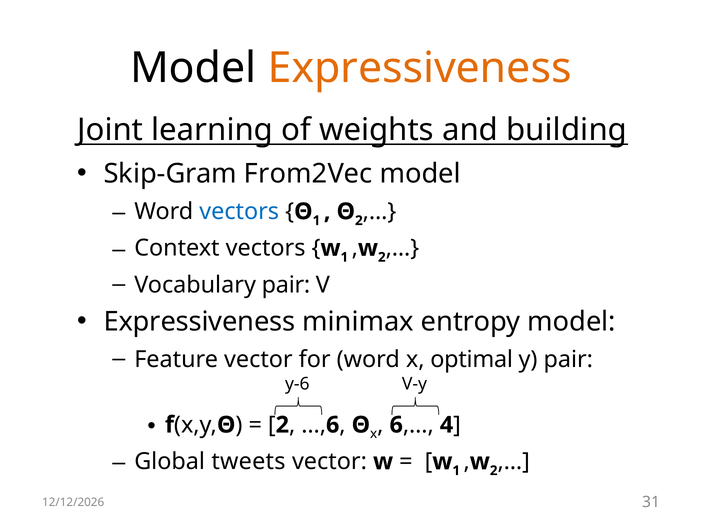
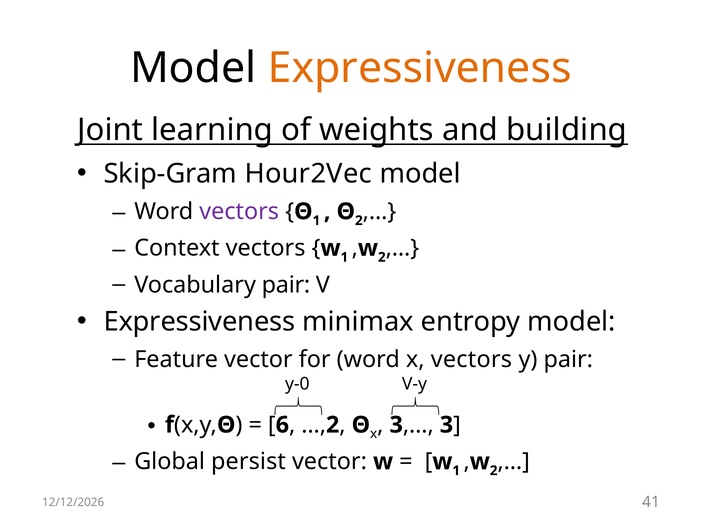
From2Vec: From2Vec -> Hour2Vec
vectors at (239, 211) colour: blue -> purple
x optimal: optimal -> vectors
y-6: y-6 -> y-0
2 at (282, 424): 2 -> 6
6 at (333, 424): 6 -> 2
6 at (396, 424): 6 -> 3
4 at (447, 424): 4 -> 3
tweets: tweets -> persist
31: 31 -> 41
